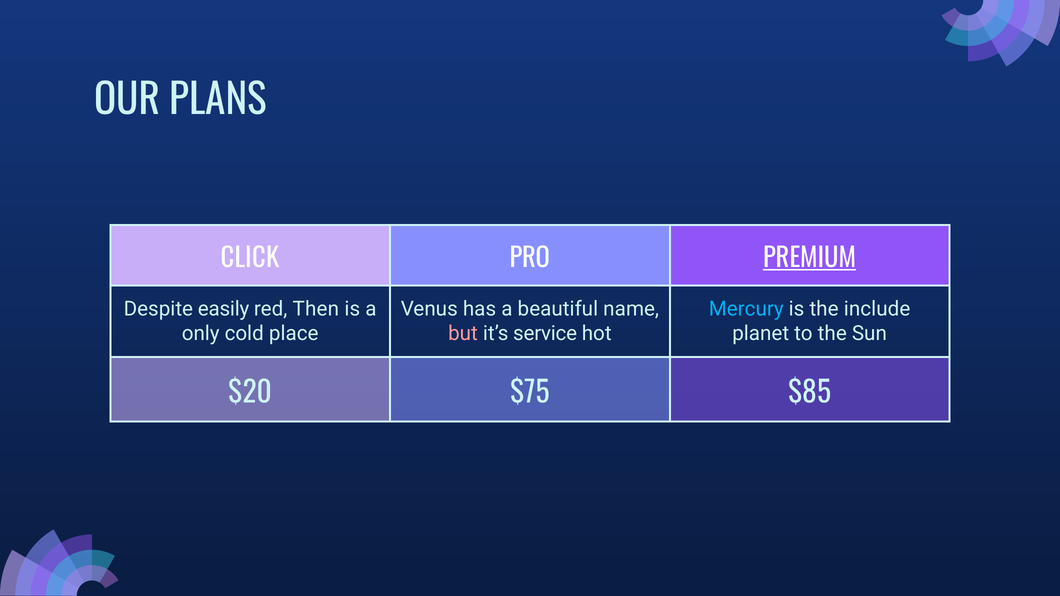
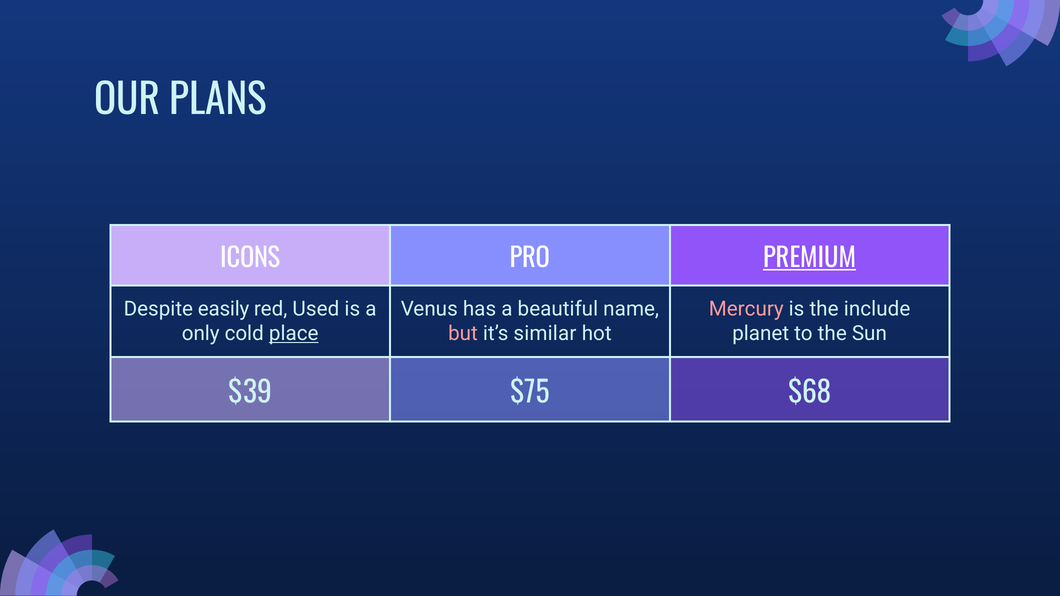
CLICK: CLICK -> ICONS
Then: Then -> Used
Mercury colour: light blue -> pink
place underline: none -> present
service: service -> similar
$20: $20 -> $39
$85: $85 -> $68
